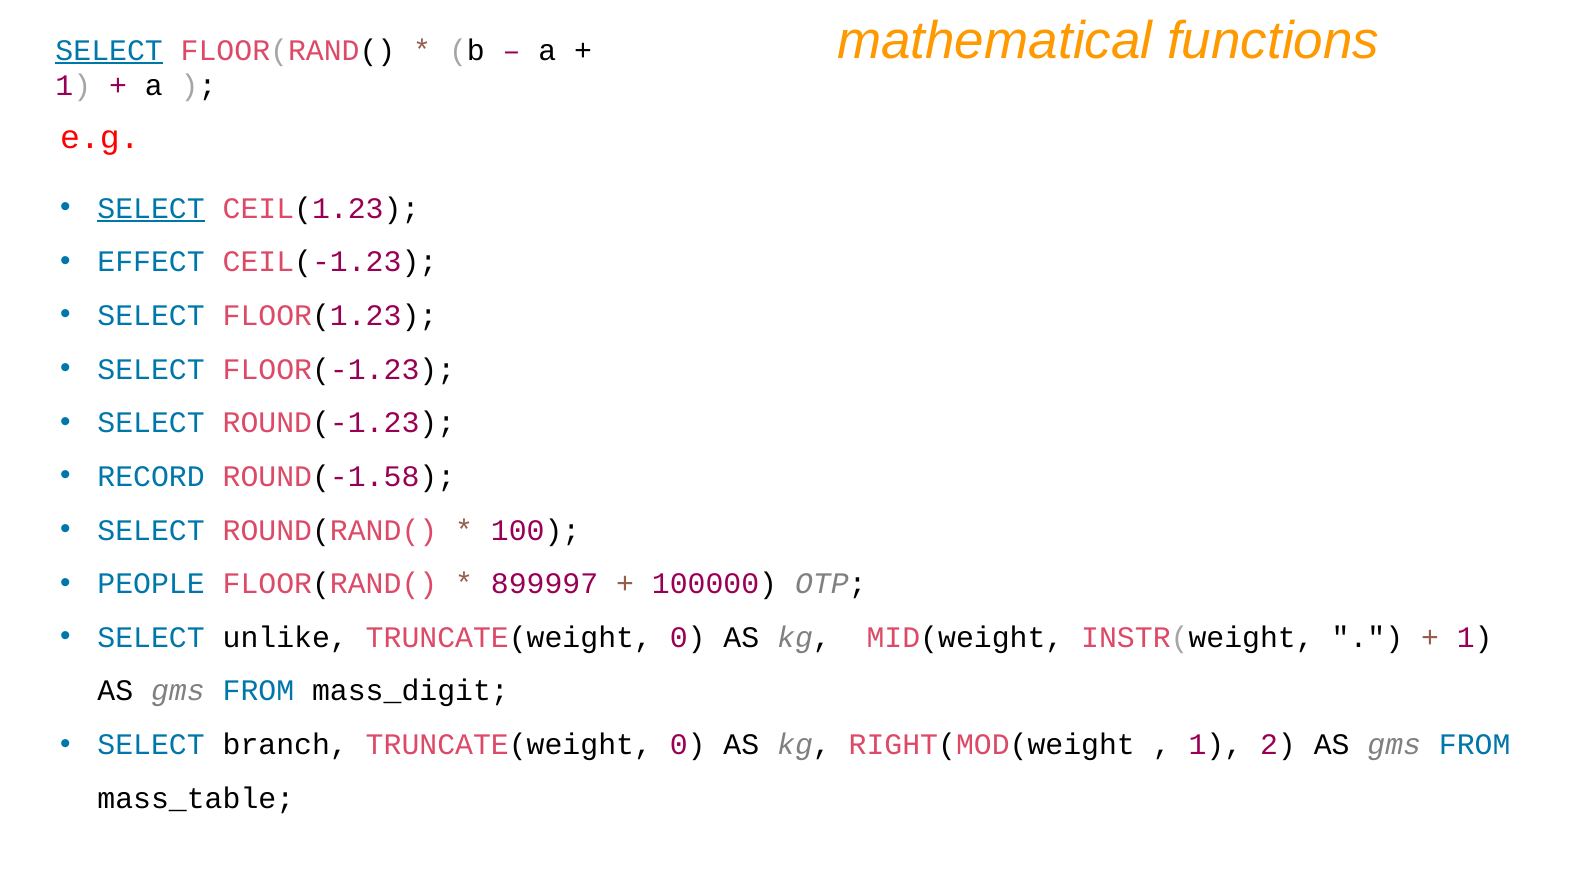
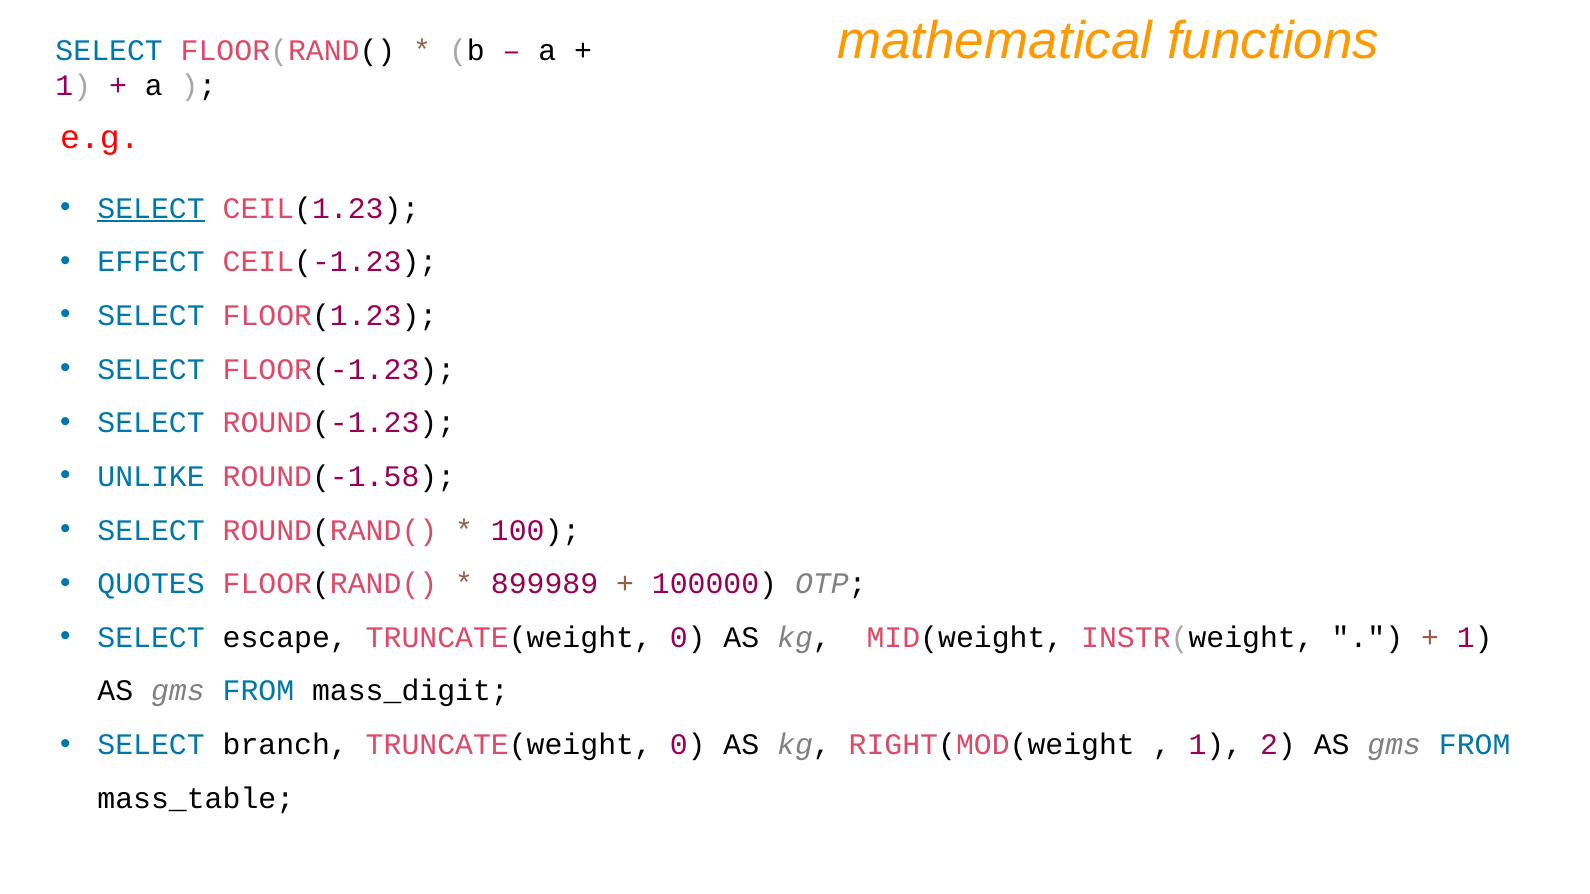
SELECT at (109, 50) underline: present -> none
RECORD: RECORD -> UNLIKE
PEOPLE: PEOPLE -> QUOTES
899997: 899997 -> 899989
unlike: unlike -> escape
